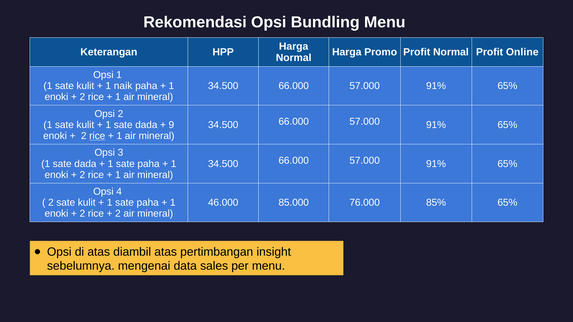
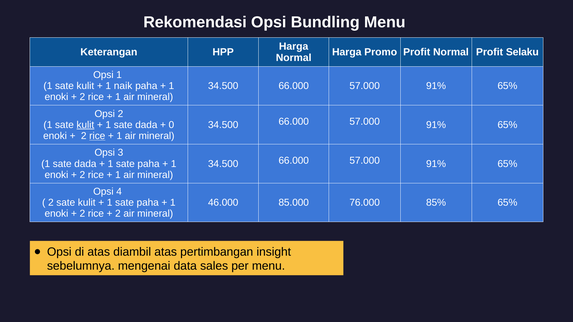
Online: Online -> Selaku
kulit at (85, 125) underline: none -> present
9: 9 -> 0
